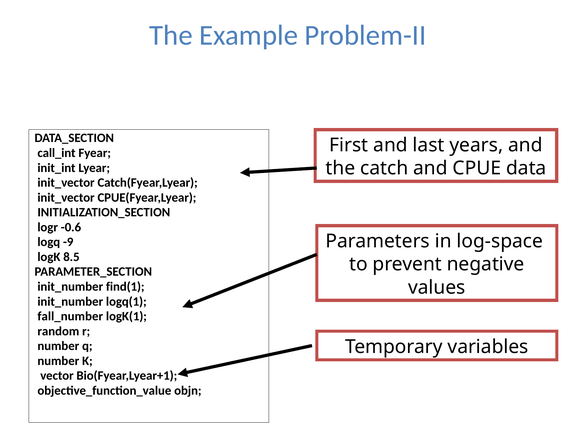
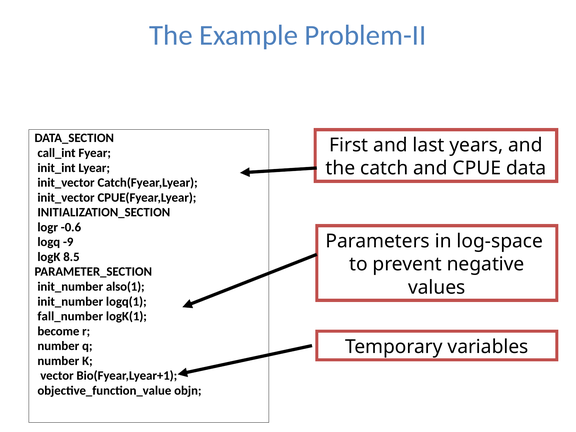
find(1: find(1 -> also(1
random: random -> become
